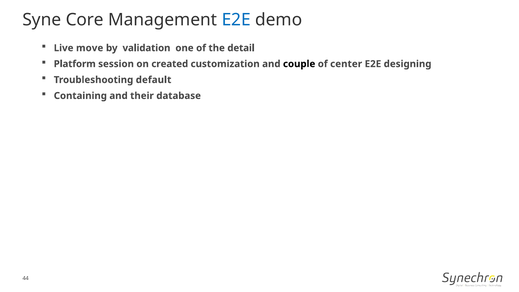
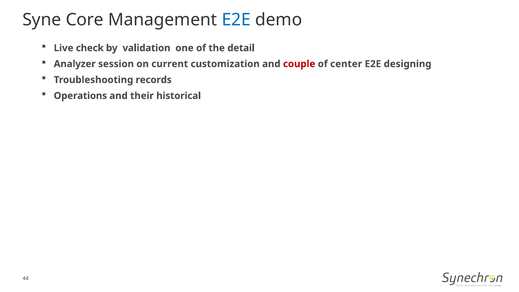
move: move -> check
Platform: Platform -> Analyzer
created: created -> current
couple colour: black -> red
default: default -> records
Containing: Containing -> Operations
database: database -> historical
